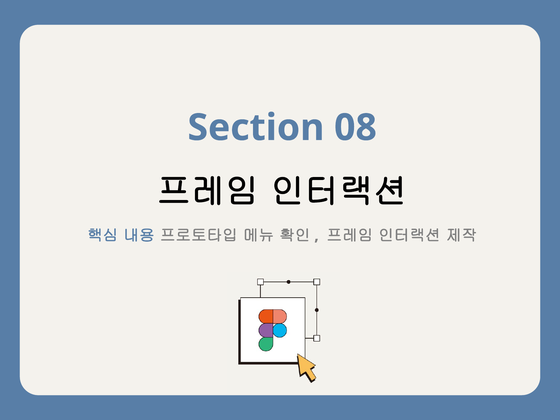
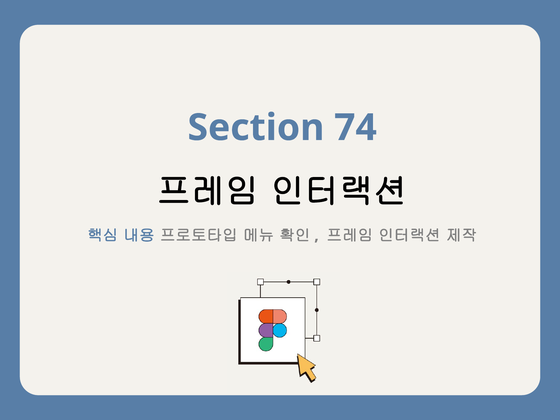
08: 08 -> 74
